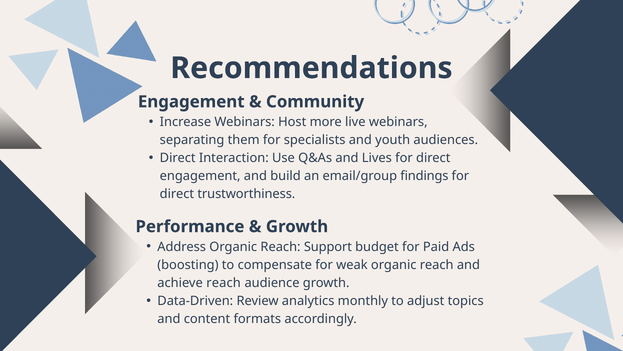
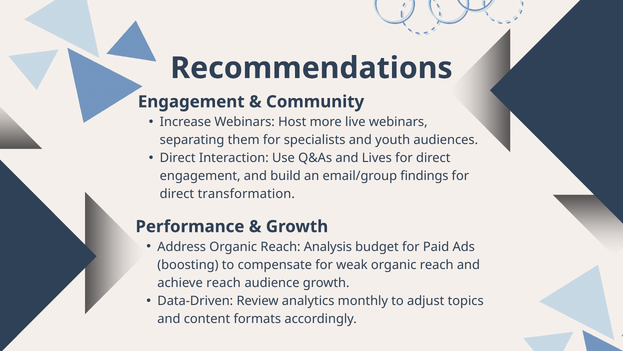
trustworthiness: trustworthiness -> transformation
Support: Support -> Analysis
